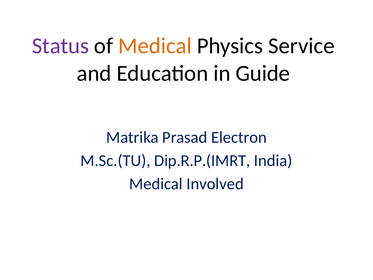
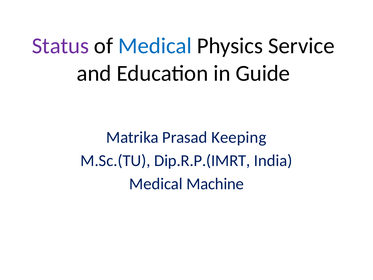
Medical at (155, 46) colour: orange -> blue
Electron: Electron -> Keeping
Involved: Involved -> Machine
